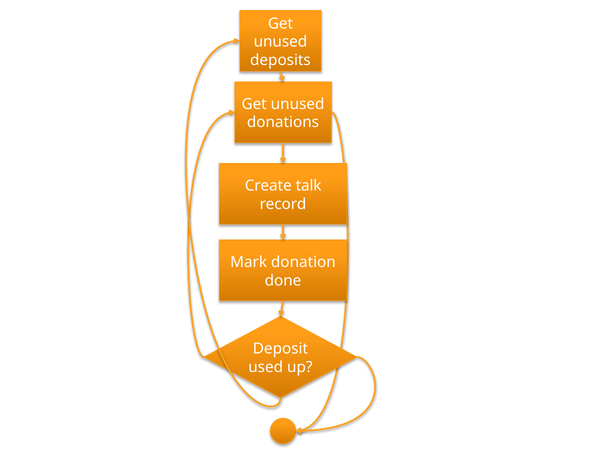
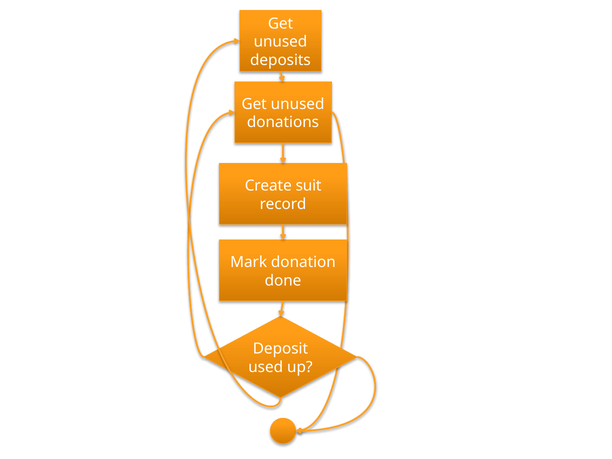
talk: talk -> suit
